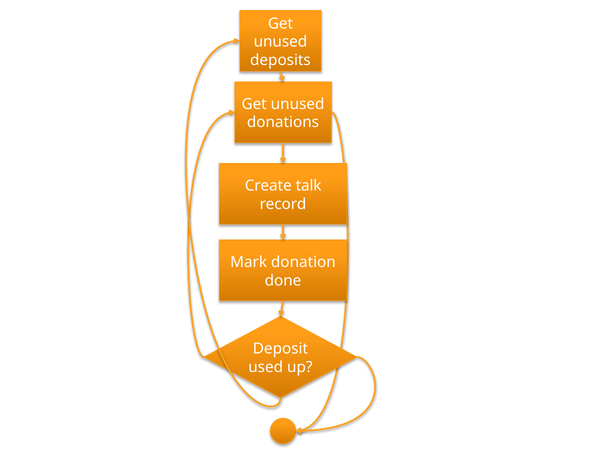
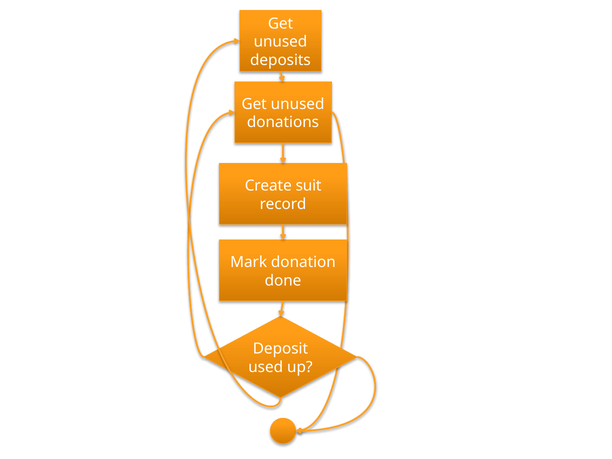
talk: talk -> suit
